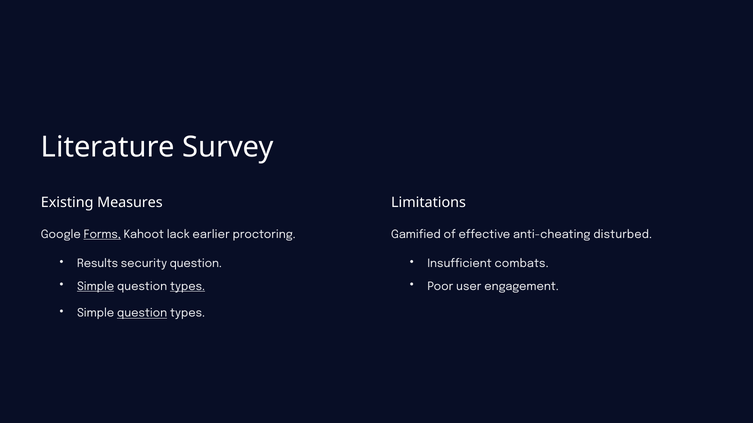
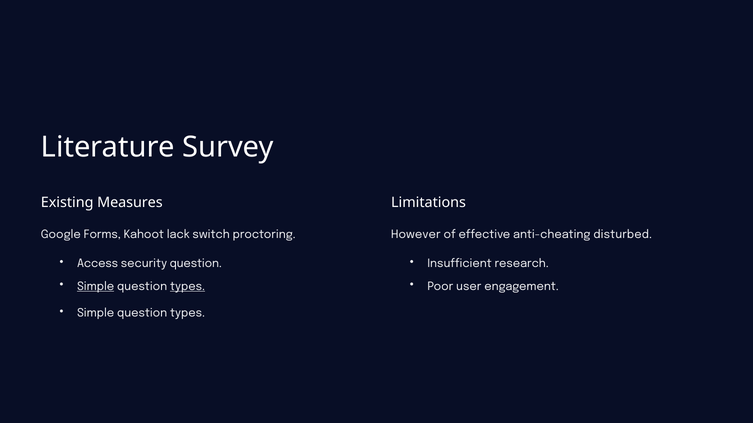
Forms underline: present -> none
earlier: earlier -> switch
Gamified: Gamified -> However
Results: Results -> Access
combats: combats -> research
question at (142, 314) underline: present -> none
